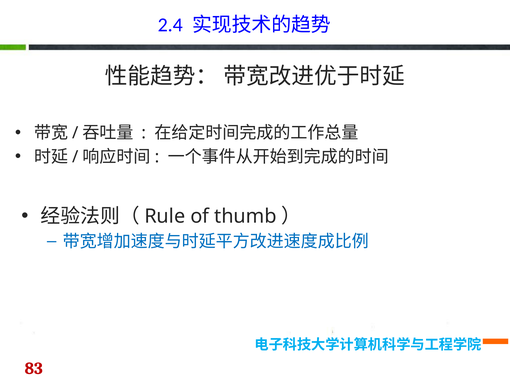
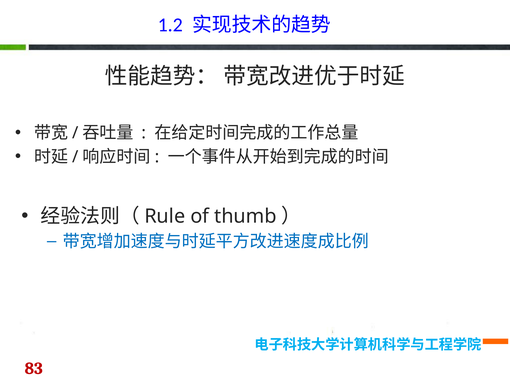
2.4: 2.4 -> 1.2
